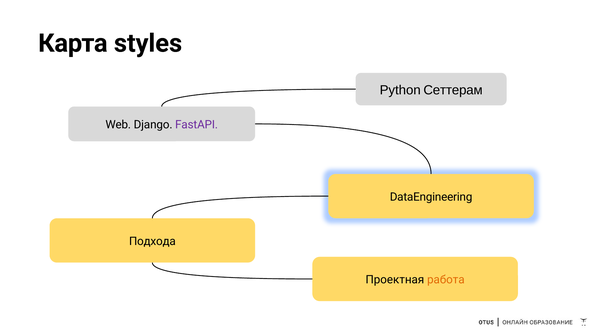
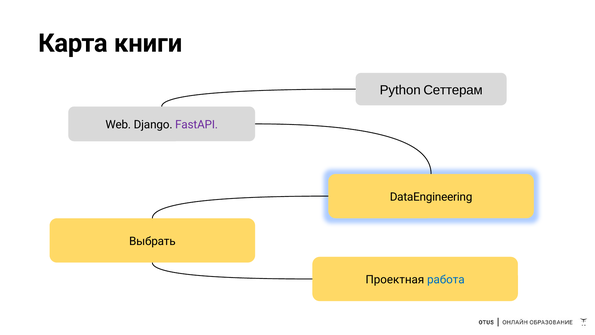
styles: styles -> книги
Подхода: Подхода -> Выбрать
работа colour: orange -> blue
